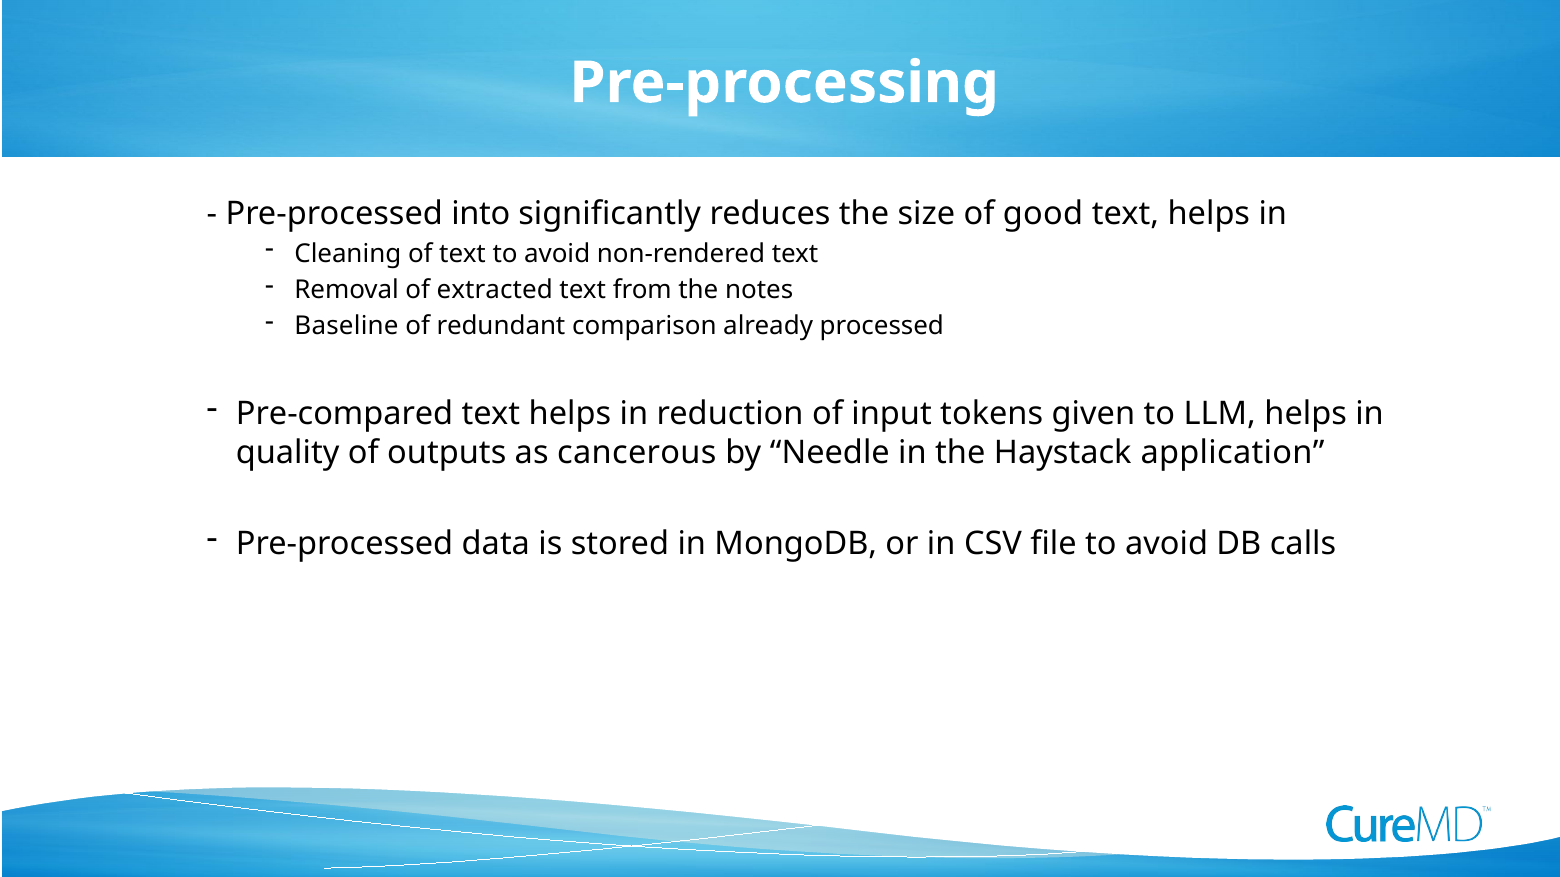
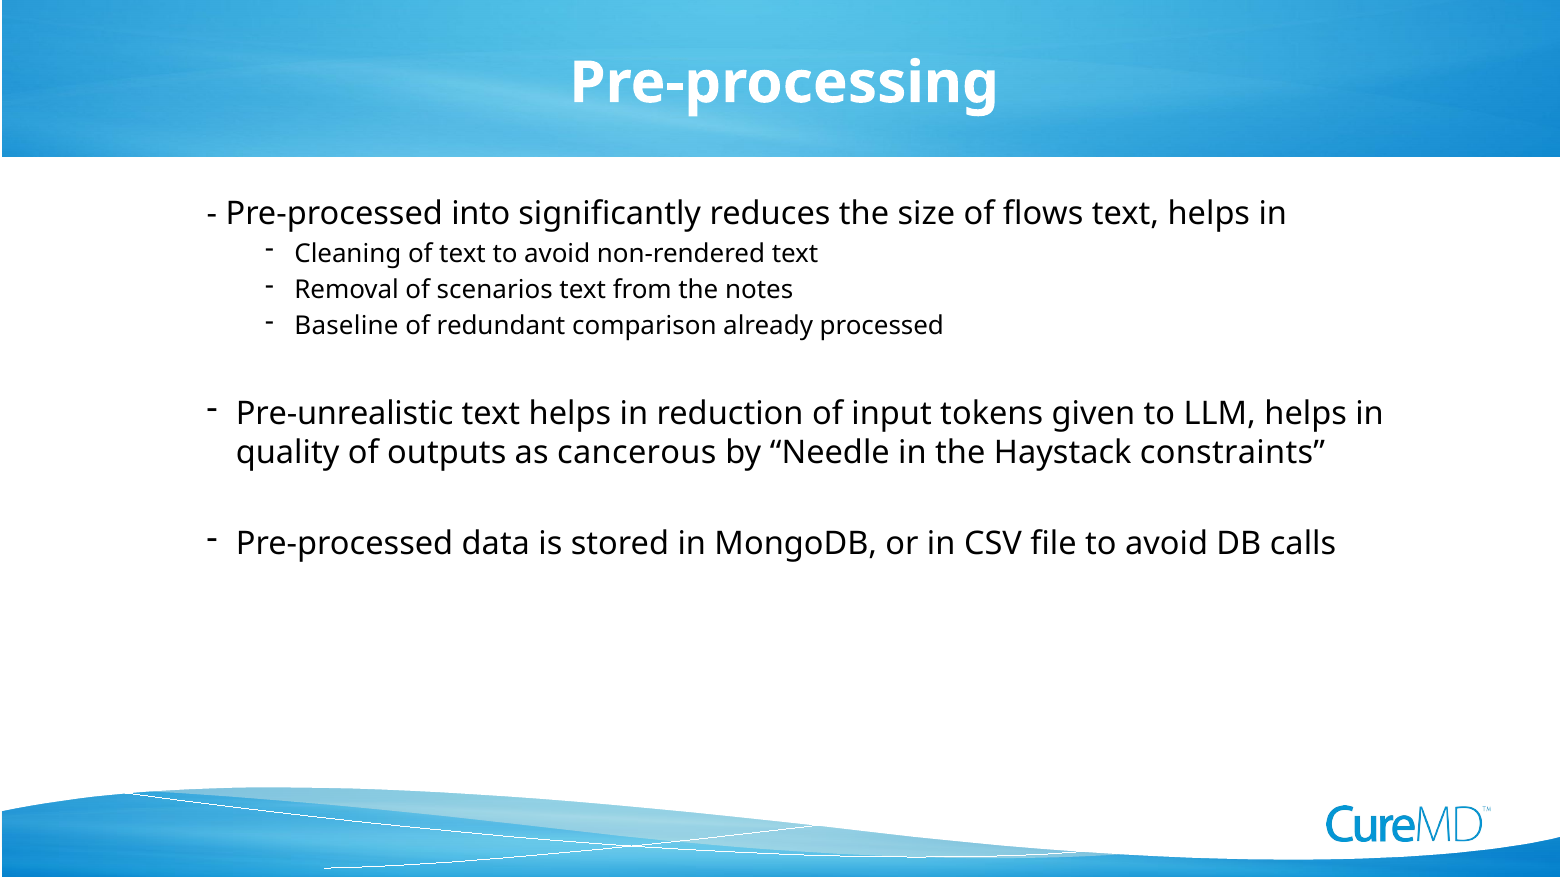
good: good -> flows
extracted: extracted -> scenarios
Pre-compared: Pre-compared -> Pre-unrealistic
application: application -> constraints
